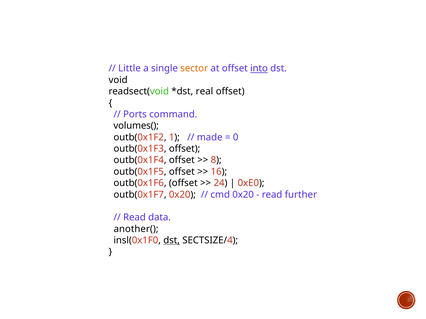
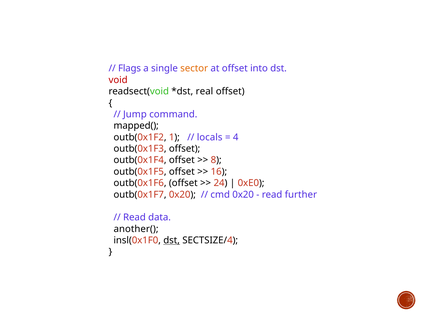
Little: Little -> Flags
into underline: present -> none
void colour: black -> red
Ports: Ports -> Jump
volumes(: volumes( -> mapped(
made: made -> locals
0: 0 -> 4
